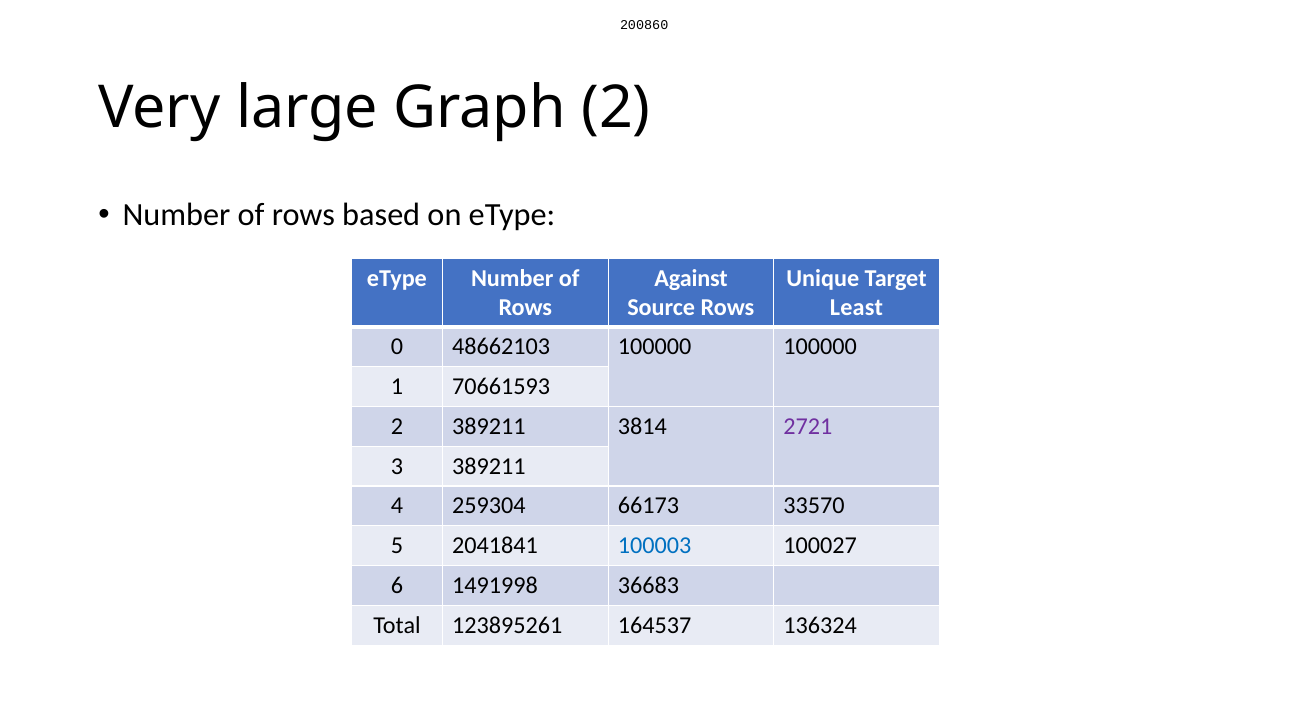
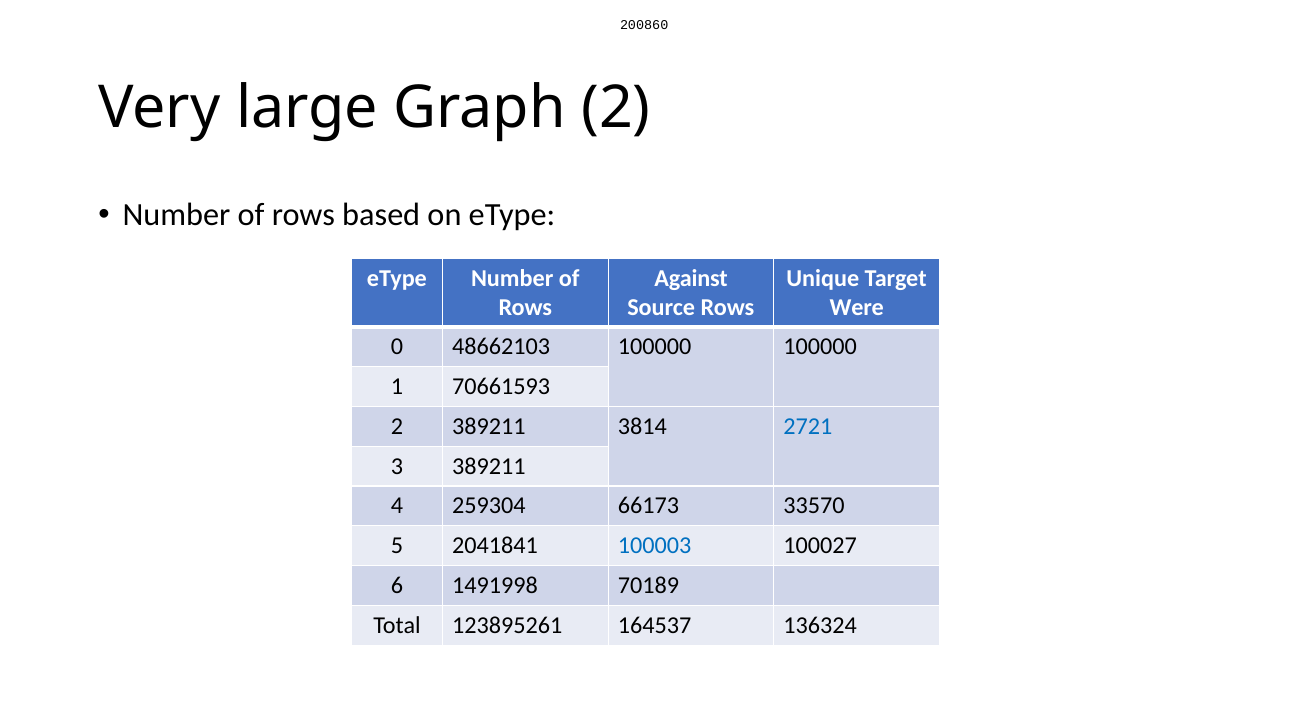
Least: Least -> Were
2721 colour: purple -> blue
36683: 36683 -> 70189
